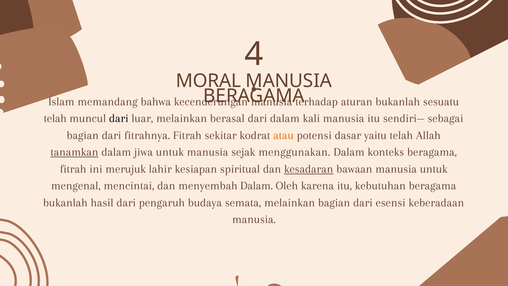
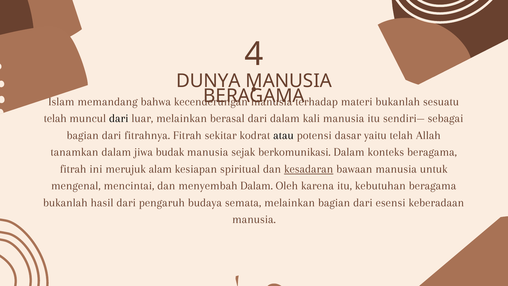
MORAL: MORAL -> DUNYA
aturan: aturan -> materi
atau colour: orange -> black
tanamkan underline: present -> none
jiwa untuk: untuk -> budak
menggunakan: menggunakan -> berkomunikasi
lahir: lahir -> alam
